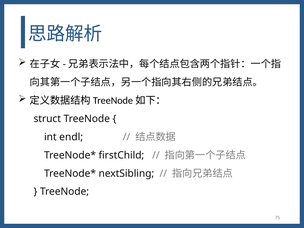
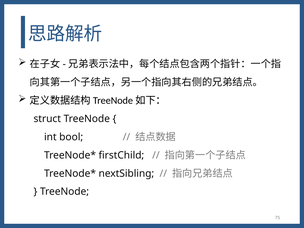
endl: endl -> bool
